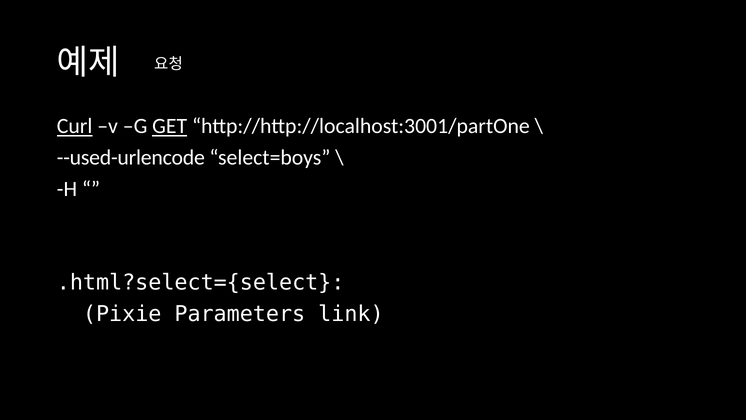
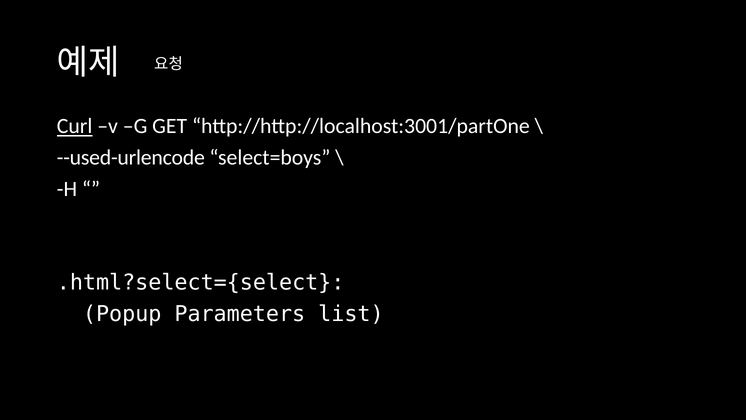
GET underline: present -> none
Pixie: Pixie -> Popup
link: link -> list
